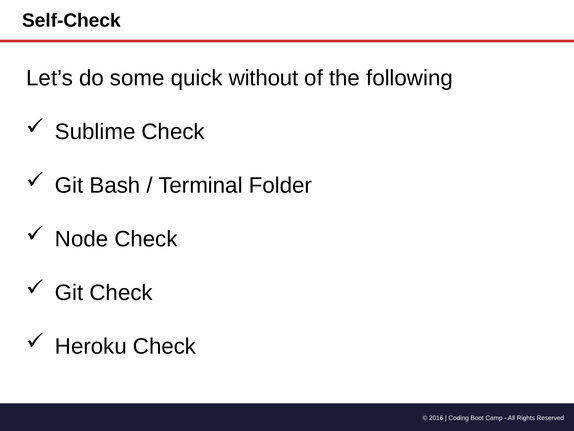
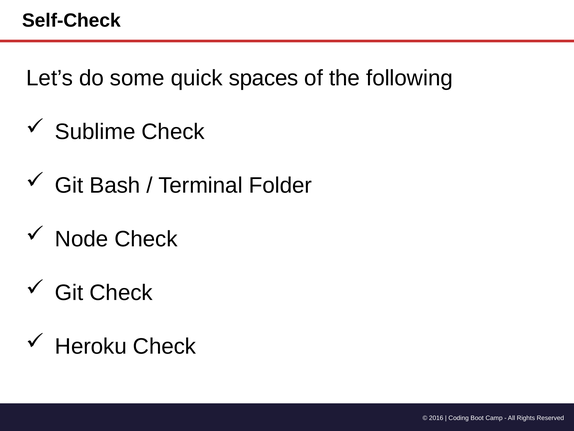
without: without -> spaces
